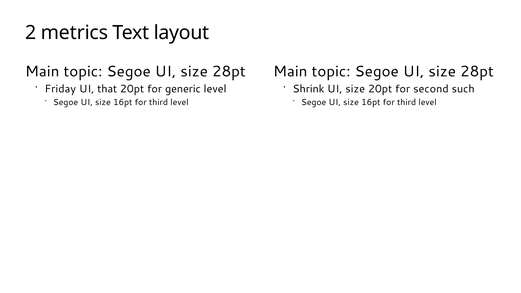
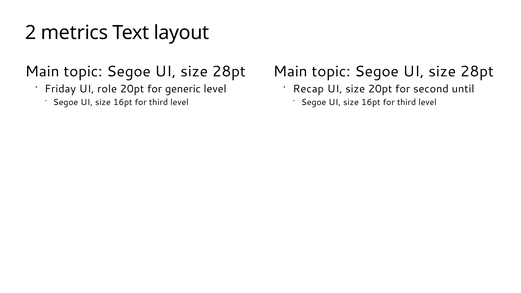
that: that -> role
Shrink: Shrink -> Recap
such: such -> until
